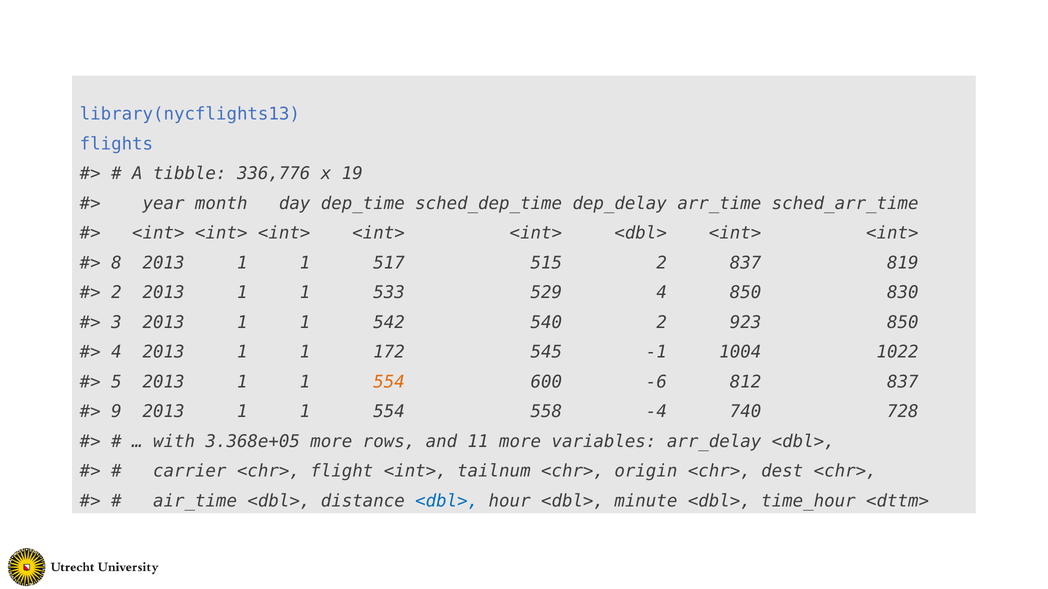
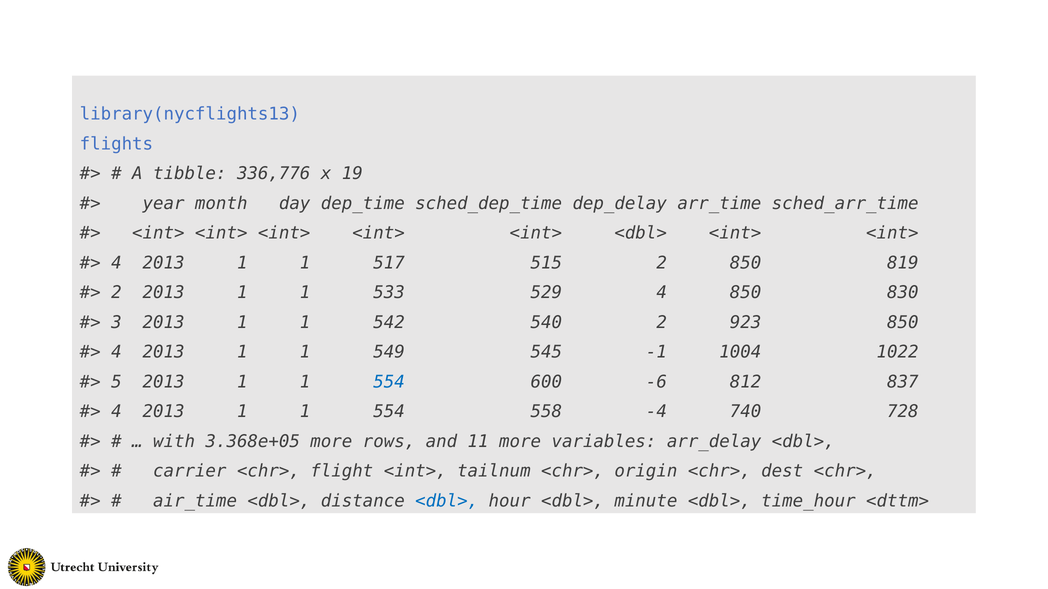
8 at (116, 263): 8 -> 4
2 837: 837 -> 850
172: 172 -> 549
554 at (389, 382) colour: orange -> blue
9 at (116, 412): 9 -> 4
